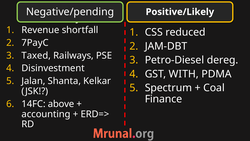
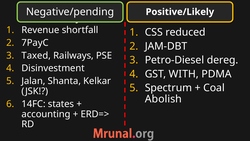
Finance: Finance -> Abolish
above: above -> states
